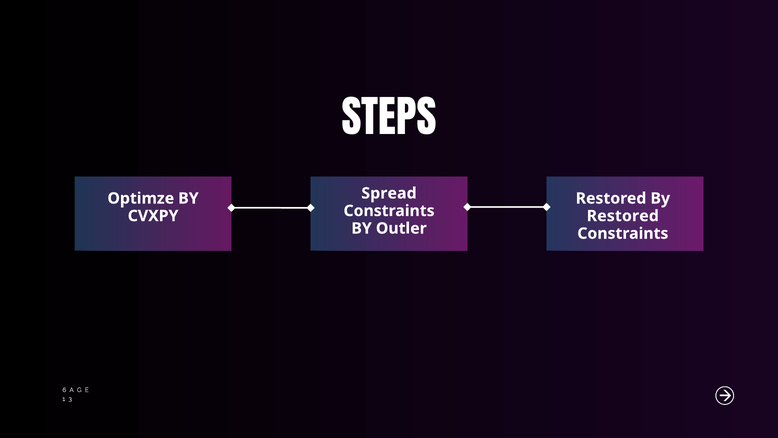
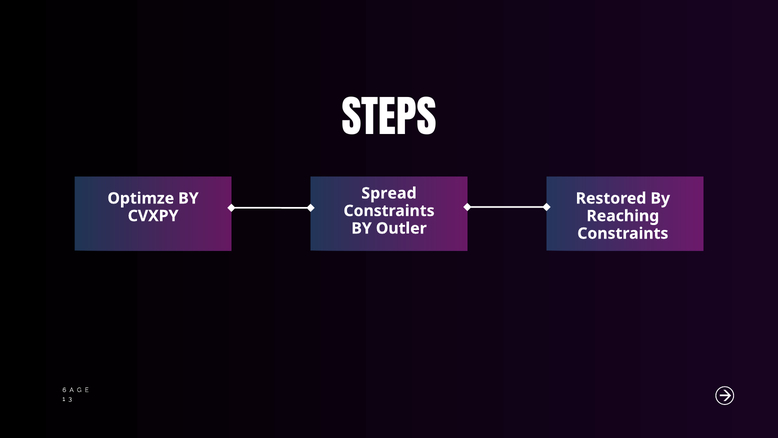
Restored at (623, 216): Restored -> Reaching
